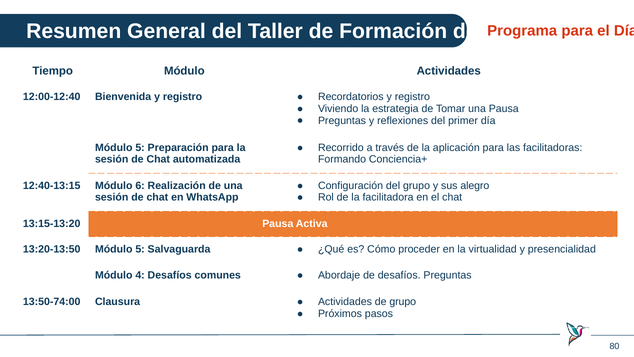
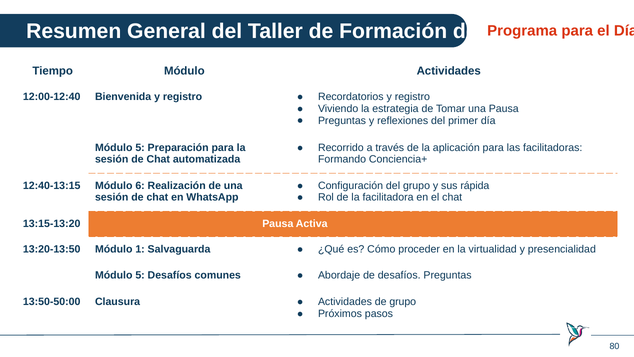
alegro: alegro -> rápida
13:20-13:50 Módulo 5: 5 -> 1
4 at (140, 275): 4 -> 5
13:50-74:00: 13:50-74:00 -> 13:50-50:00
